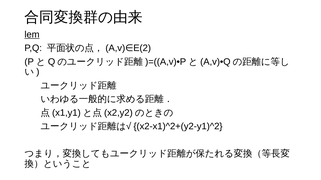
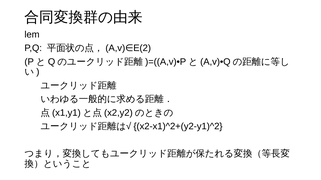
lem underline: present -> none
